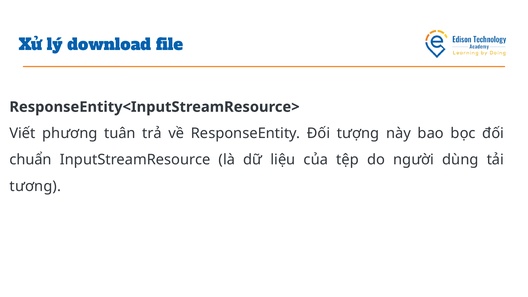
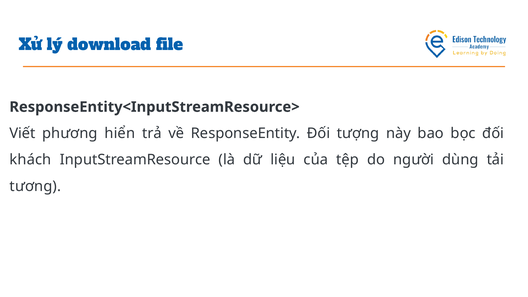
tuân: tuân -> hiển
chuẩn: chuẩn -> khách
